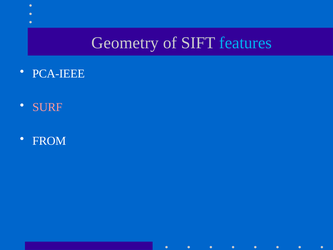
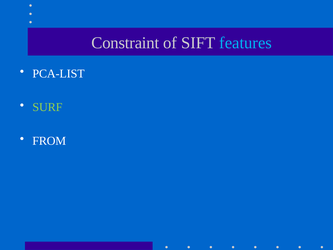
Geometry: Geometry -> Constraint
PCA-IEEE: PCA-IEEE -> PCA-LIST
SURF colour: pink -> light green
